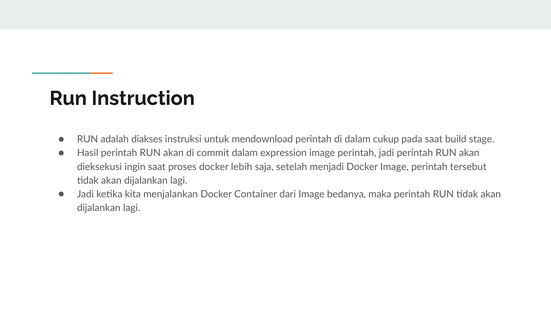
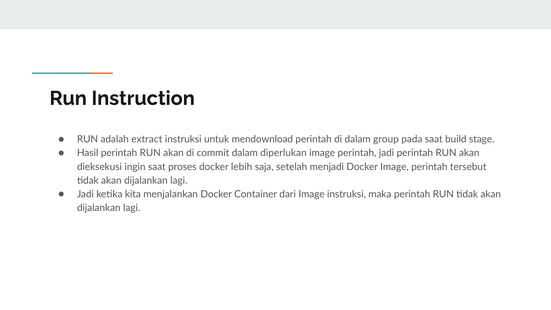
diakses: diakses -> extract
cukup: cukup -> group
expression: expression -> diperlukan
Image bedanya: bedanya -> instruksi
